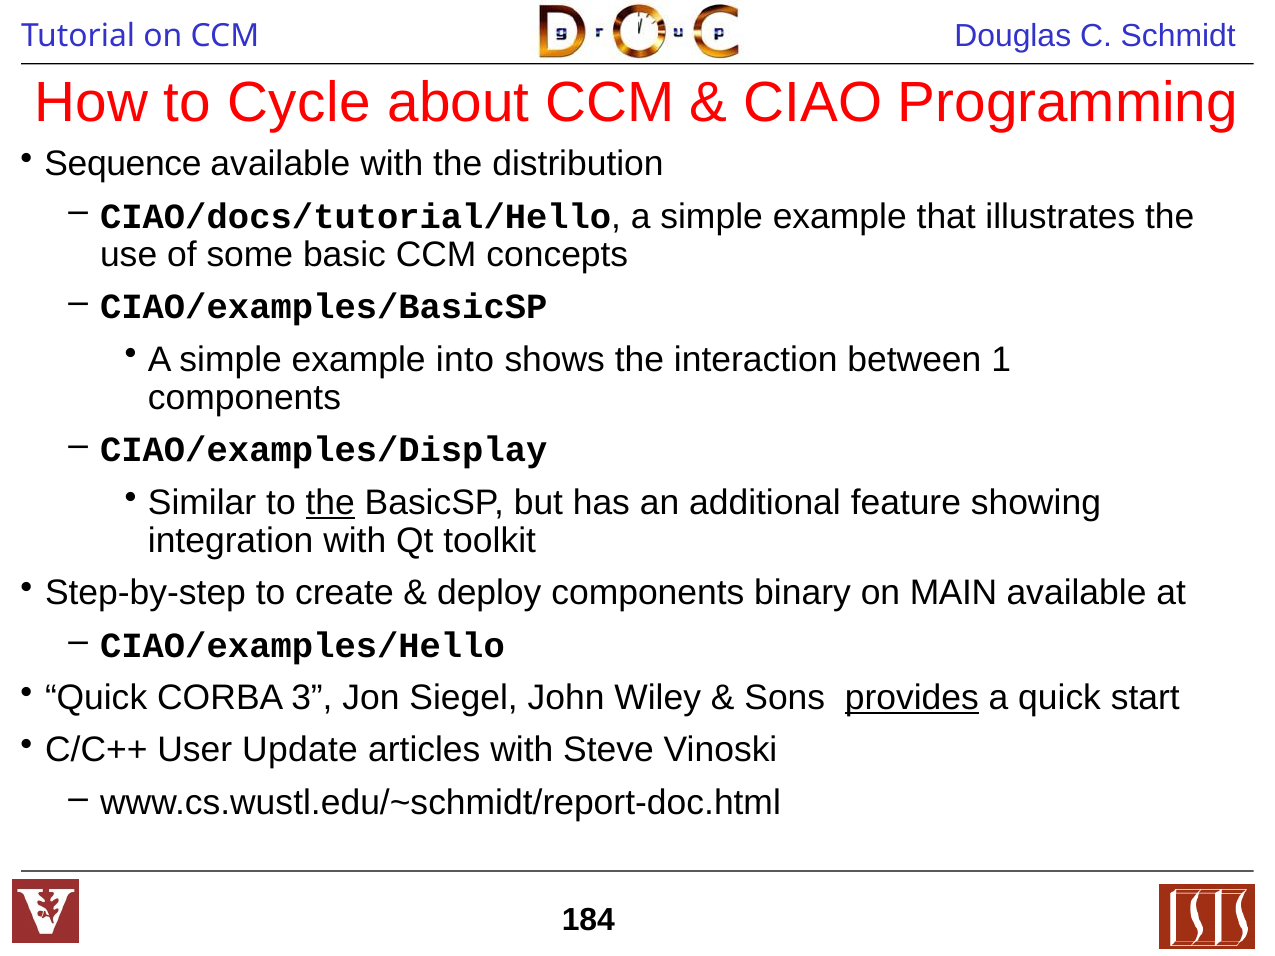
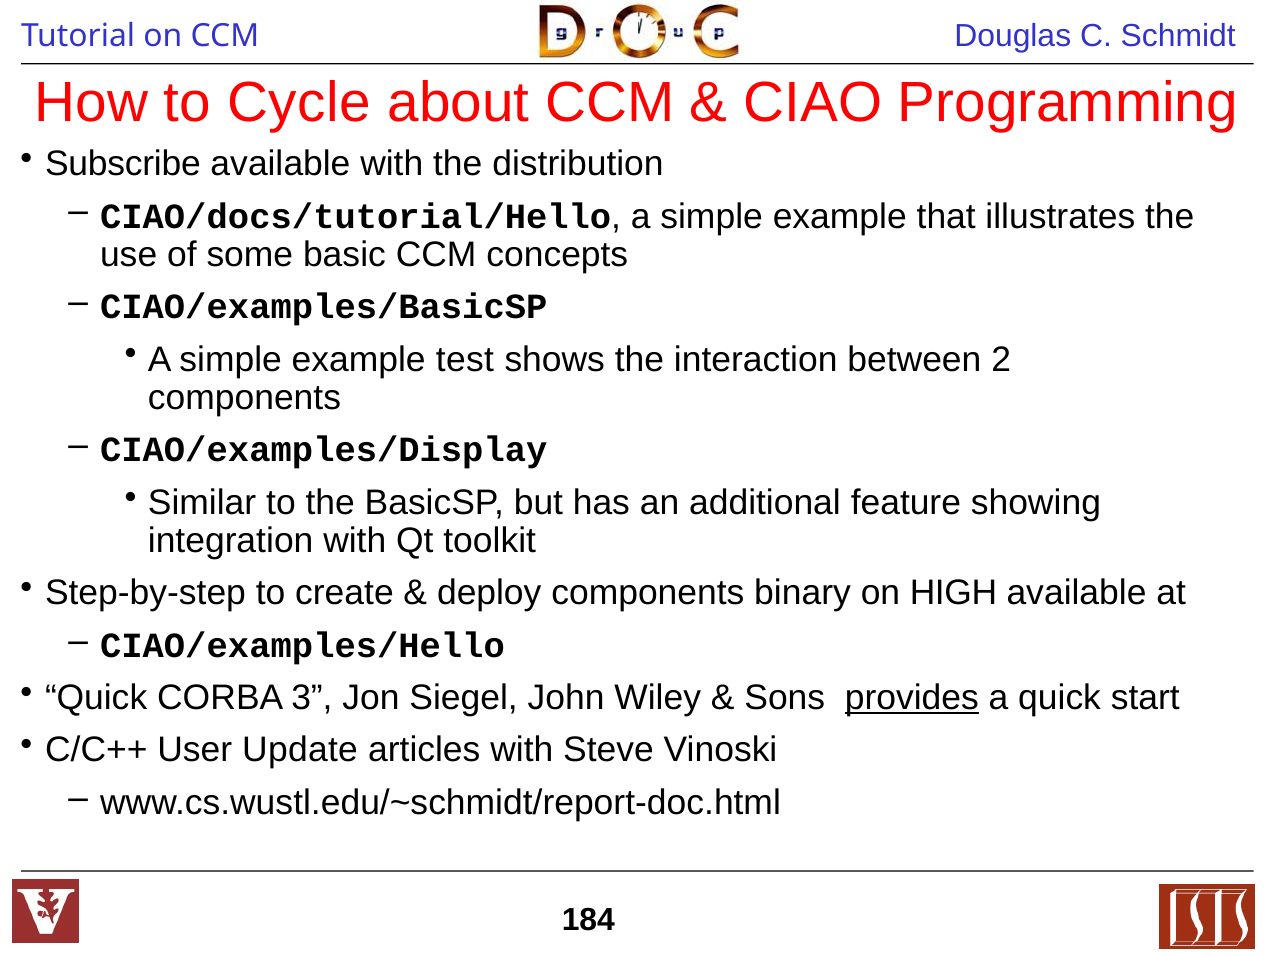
Sequence: Sequence -> Subscribe
into: into -> test
1: 1 -> 2
the at (330, 503) underline: present -> none
MAIN: MAIN -> HIGH
